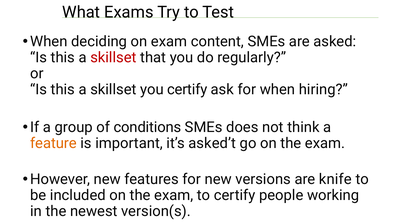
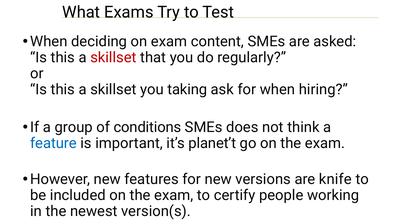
you certify: certify -> taking
feature colour: orange -> blue
asked’t: asked’t -> planet’t
